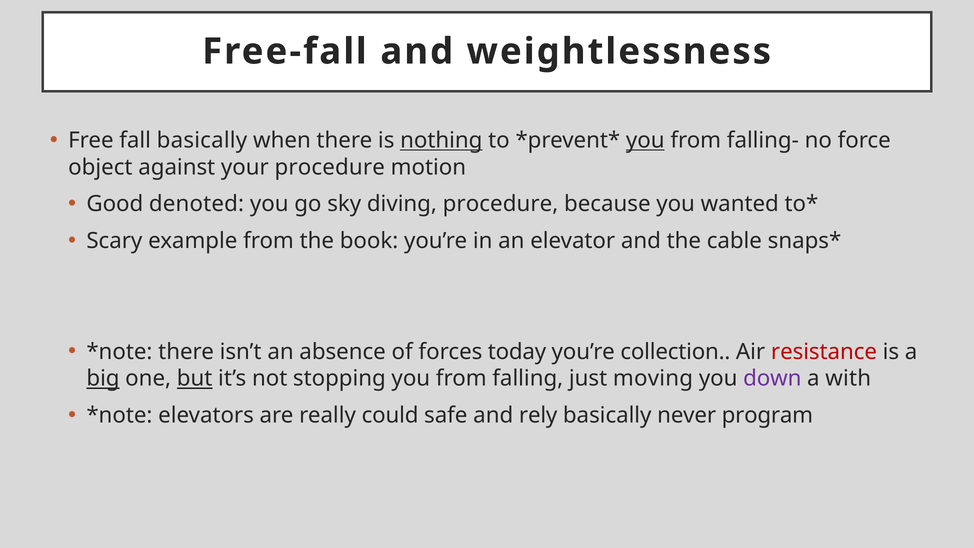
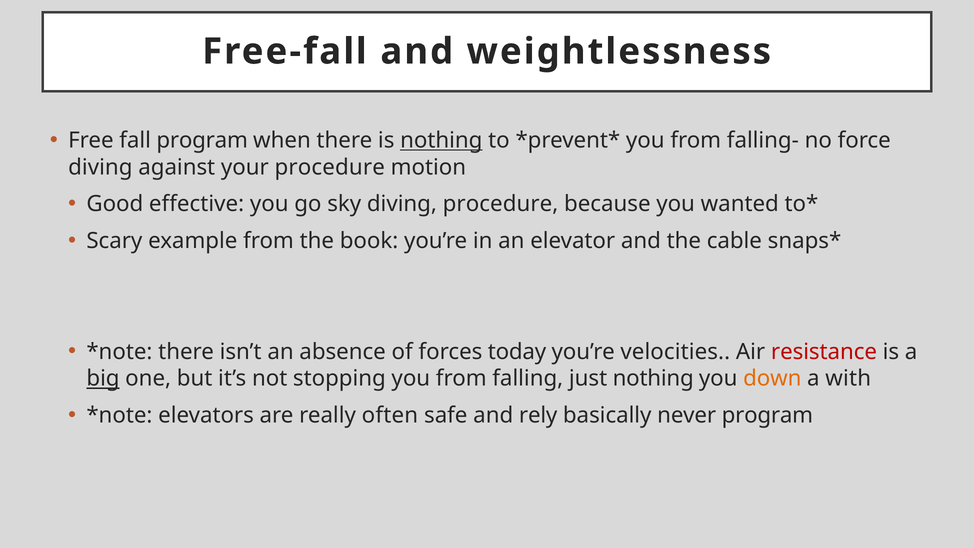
fall basically: basically -> program
you at (645, 140) underline: present -> none
object at (100, 167): object -> diving
denoted: denoted -> effective
collection: collection -> velocities
but underline: present -> none
just moving: moving -> nothing
down colour: purple -> orange
could: could -> often
